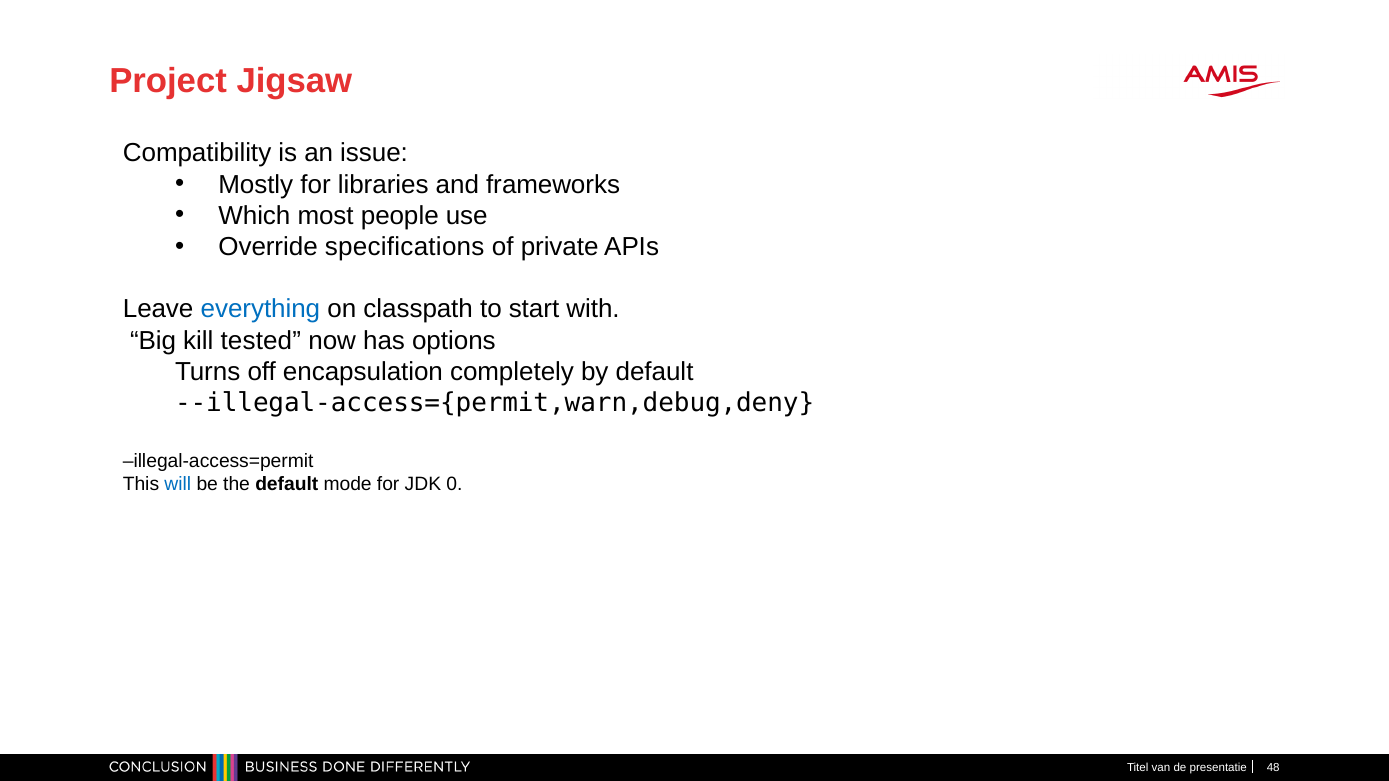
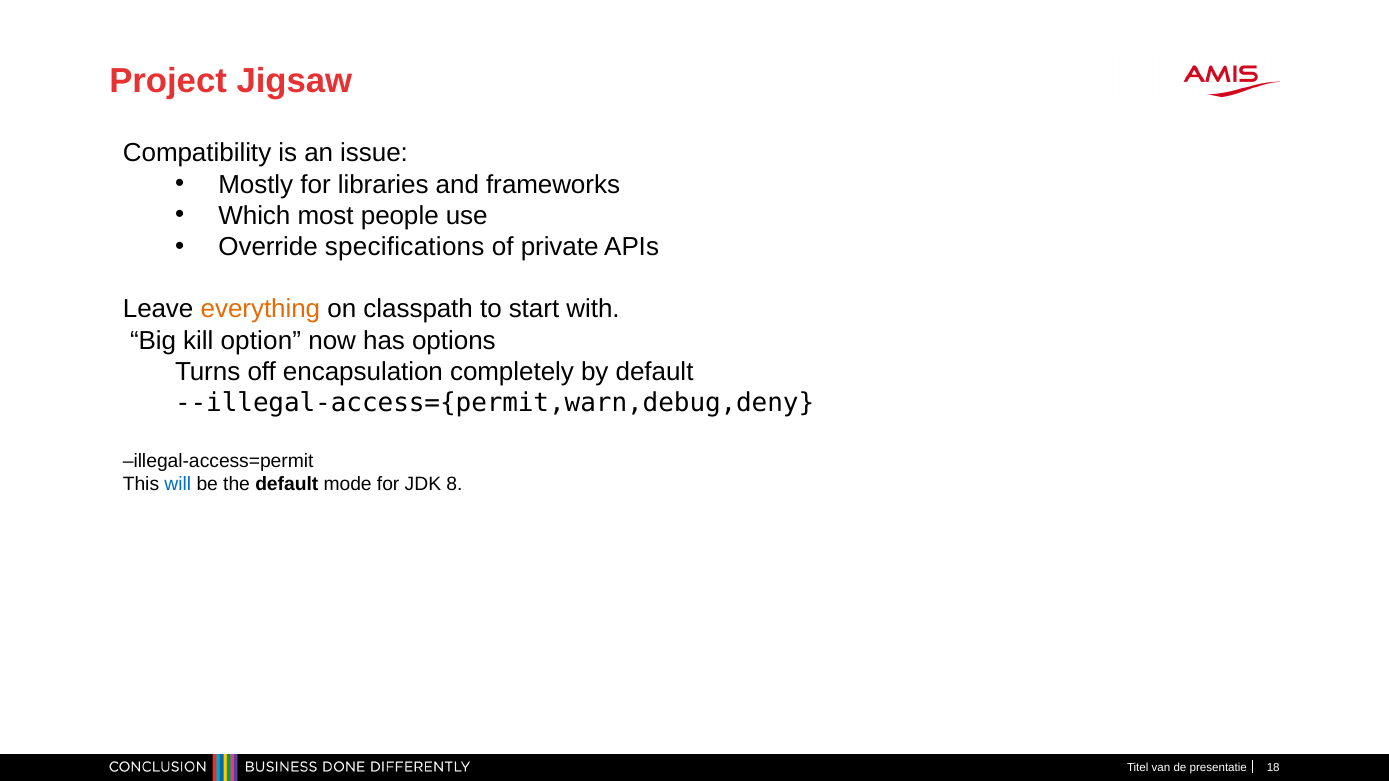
everything colour: blue -> orange
tested: tested -> option
0: 0 -> 8
48: 48 -> 18
